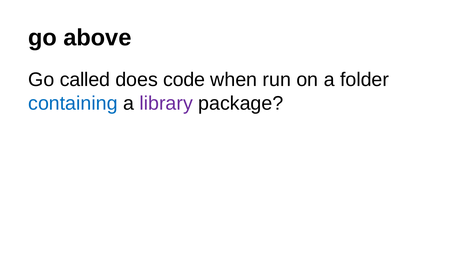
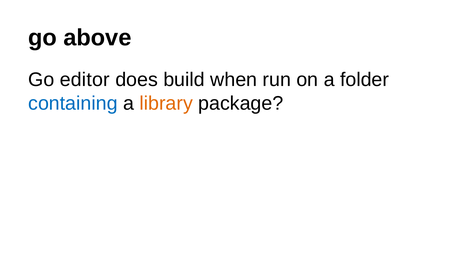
called: called -> editor
code: code -> build
library colour: purple -> orange
